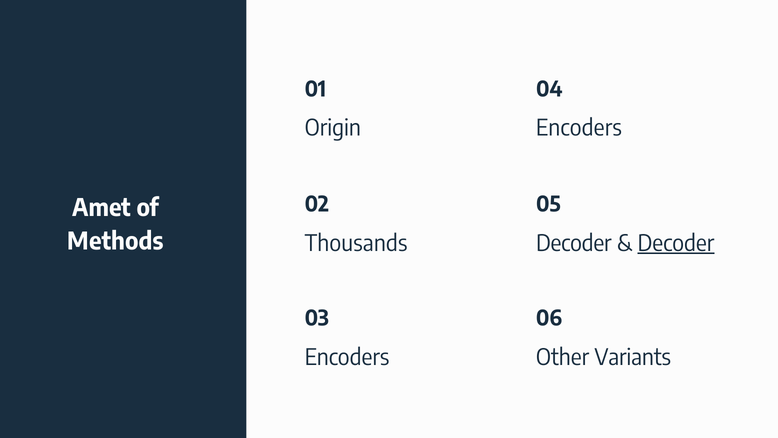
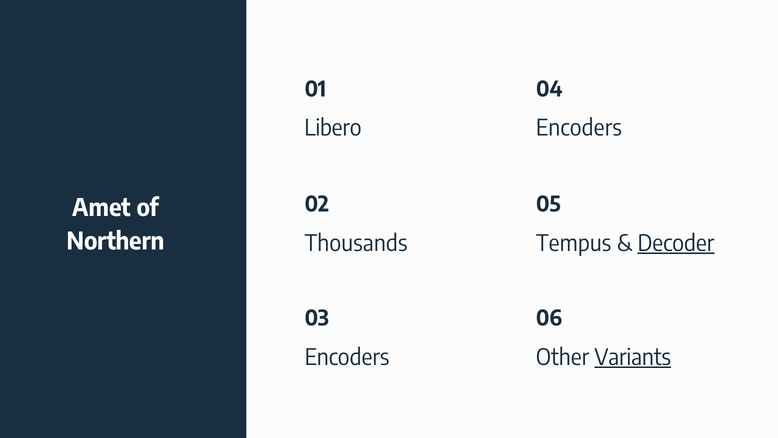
Origin: Origin -> Libero
Methods: Methods -> Northern
Decoder at (574, 243): Decoder -> Tempus
Variants underline: none -> present
